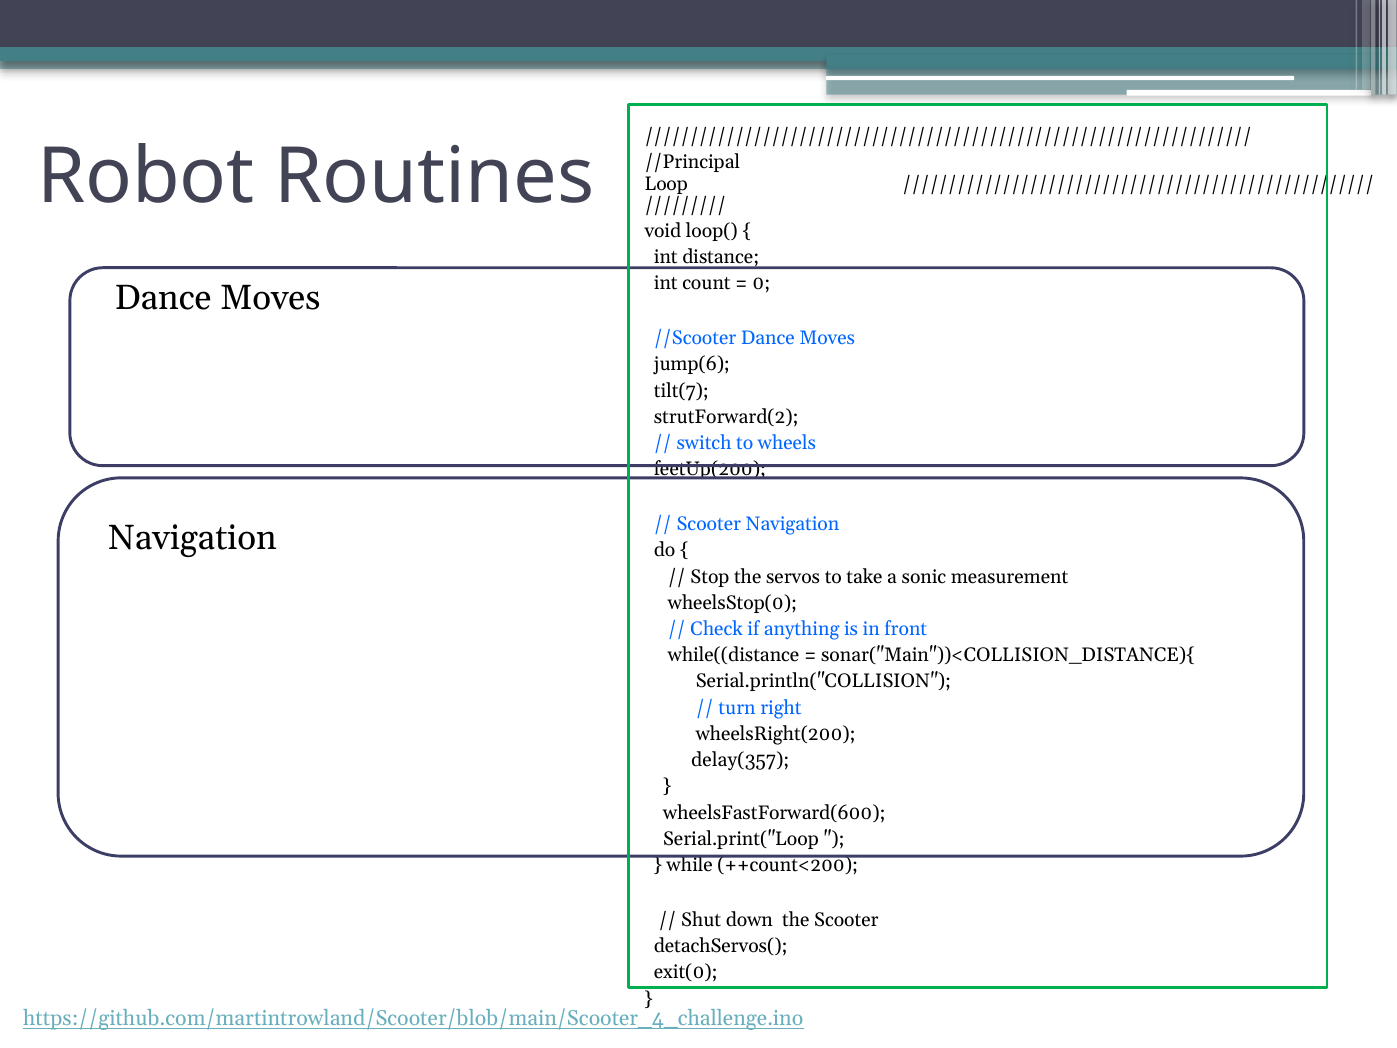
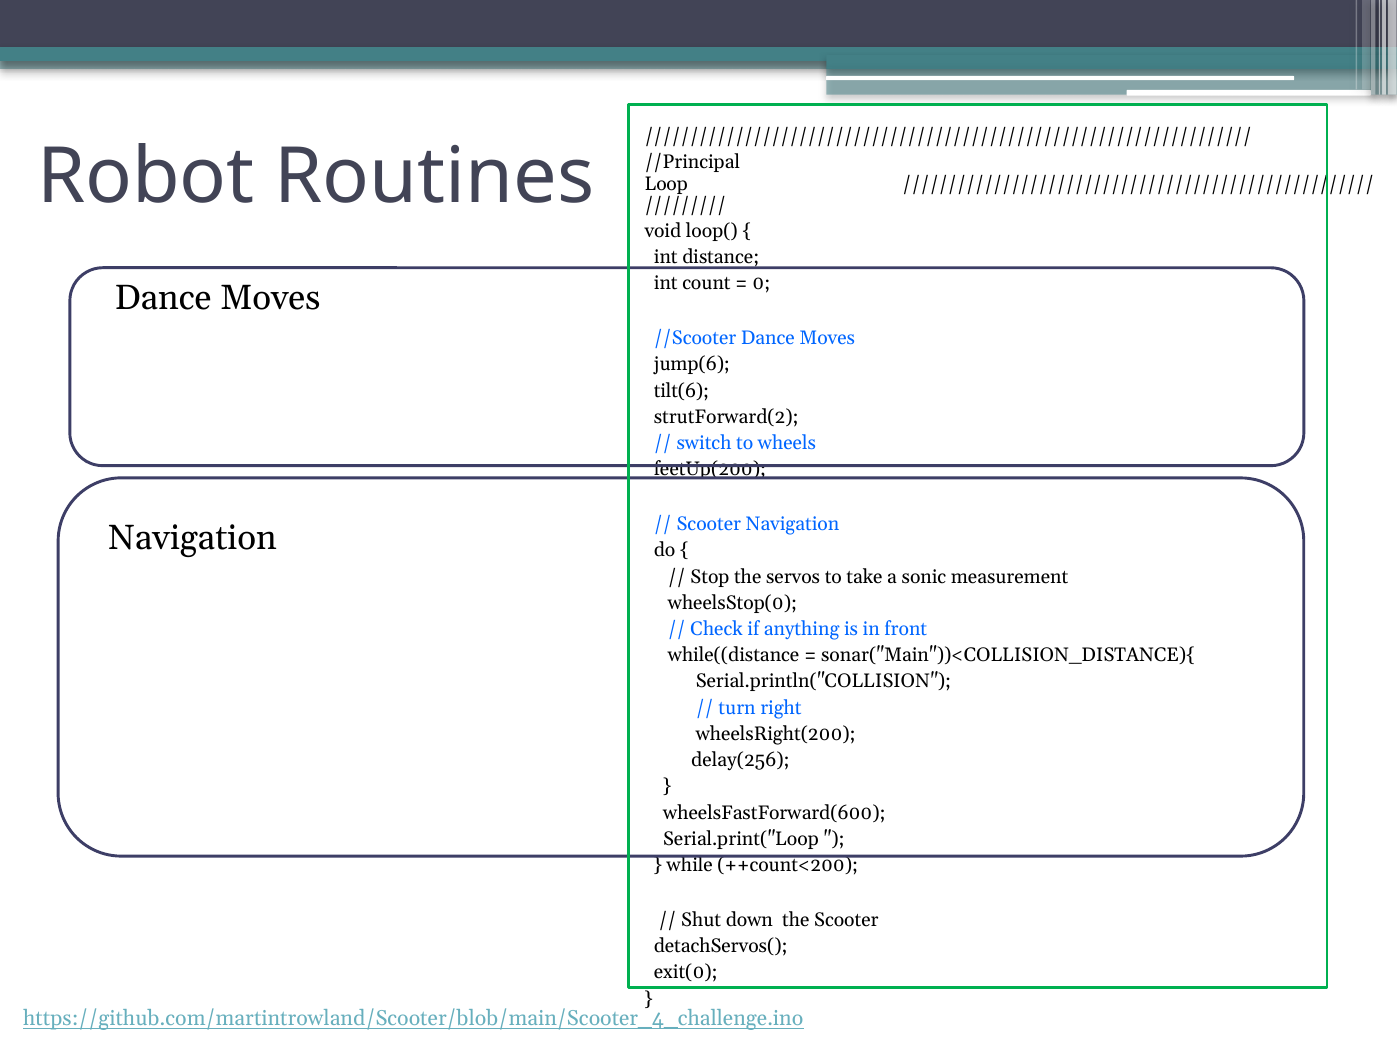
tilt(7: tilt(7 -> tilt(6
delay(357: delay(357 -> delay(256
